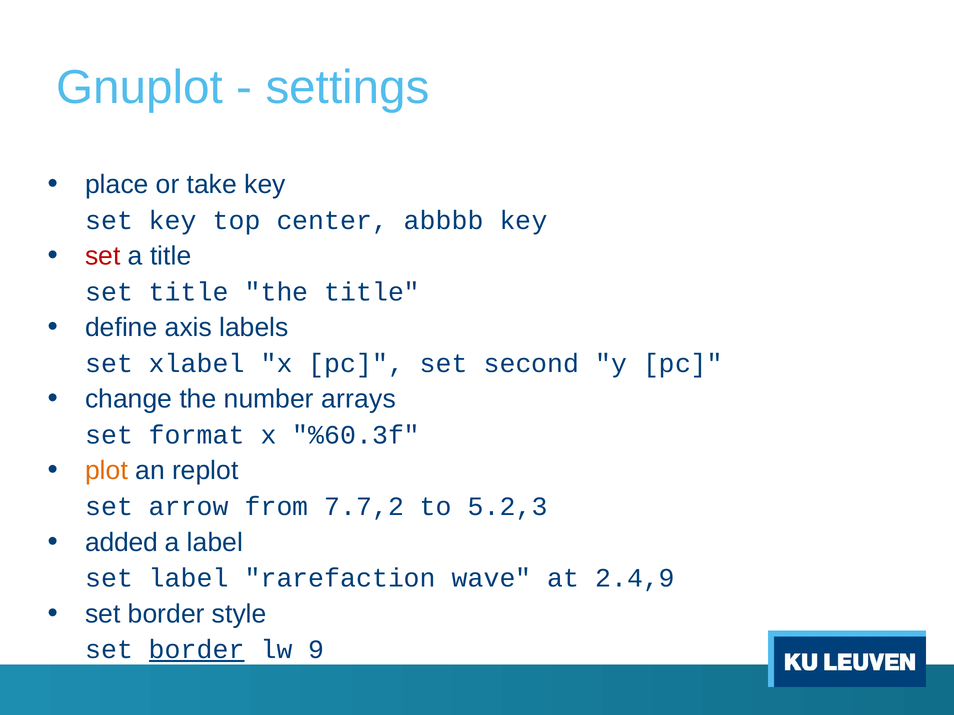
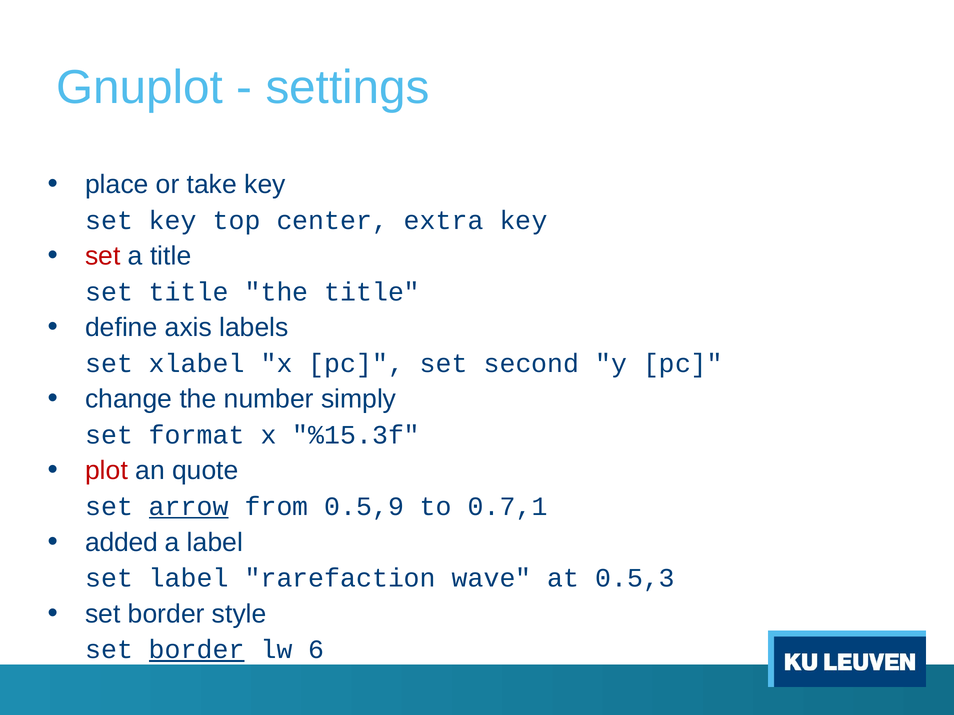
abbbb: abbbb -> extra
arrays: arrays -> simply
%60.3f: %60.3f -> %15.3f
plot colour: orange -> red
replot: replot -> quote
arrow underline: none -> present
7.7,2: 7.7,2 -> 0.5,9
5.2,3: 5.2,3 -> 0.7,1
2.4,9: 2.4,9 -> 0.5,3
9: 9 -> 6
